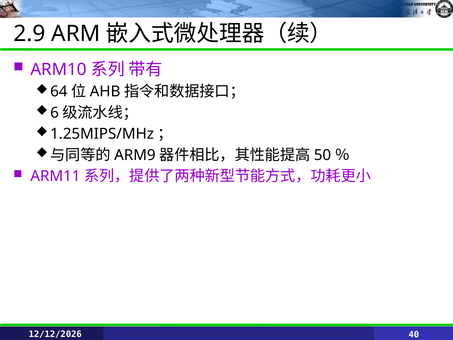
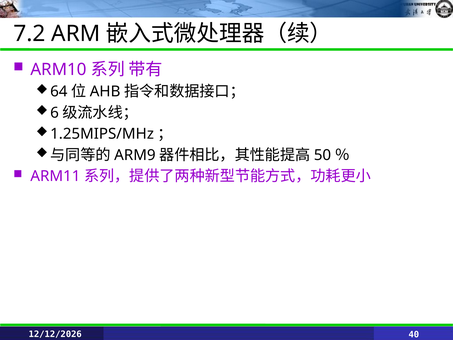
2.9: 2.9 -> 7.2
